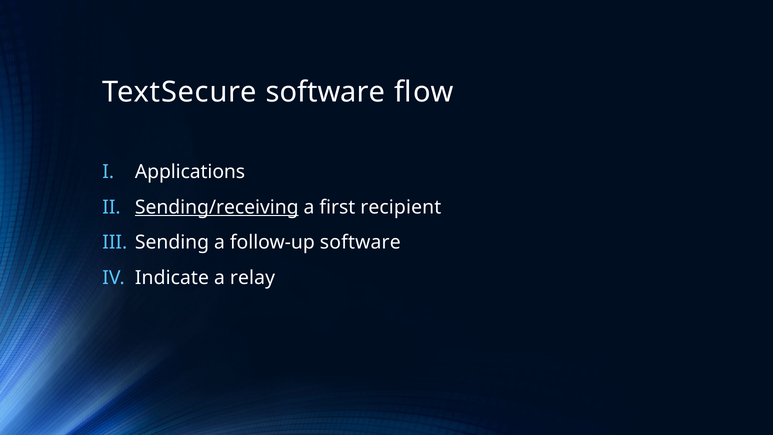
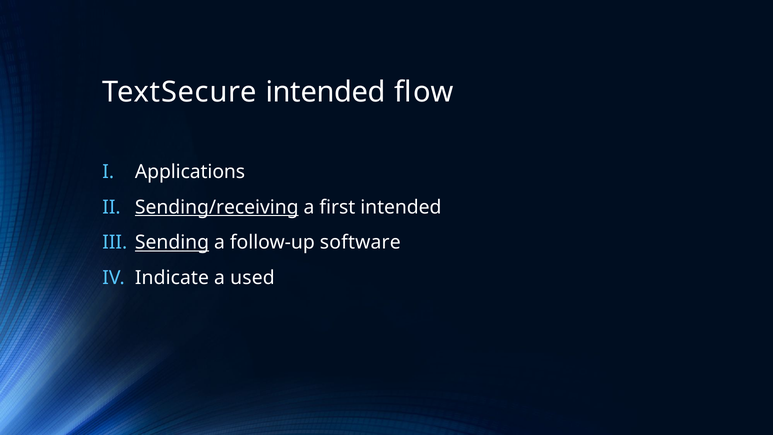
TextSecure software: software -> intended
first recipient: recipient -> intended
Sending underline: none -> present
relay: relay -> used
